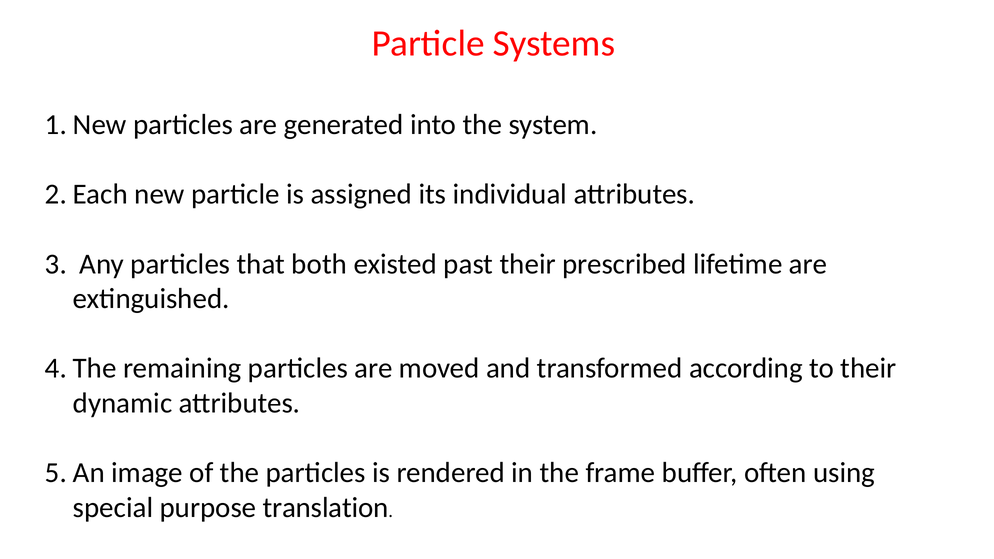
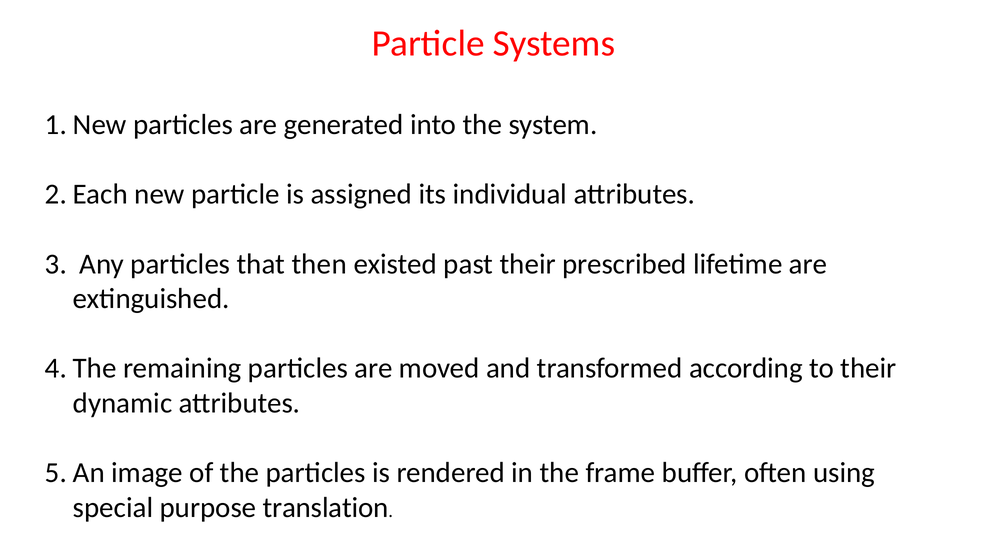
both: both -> then
